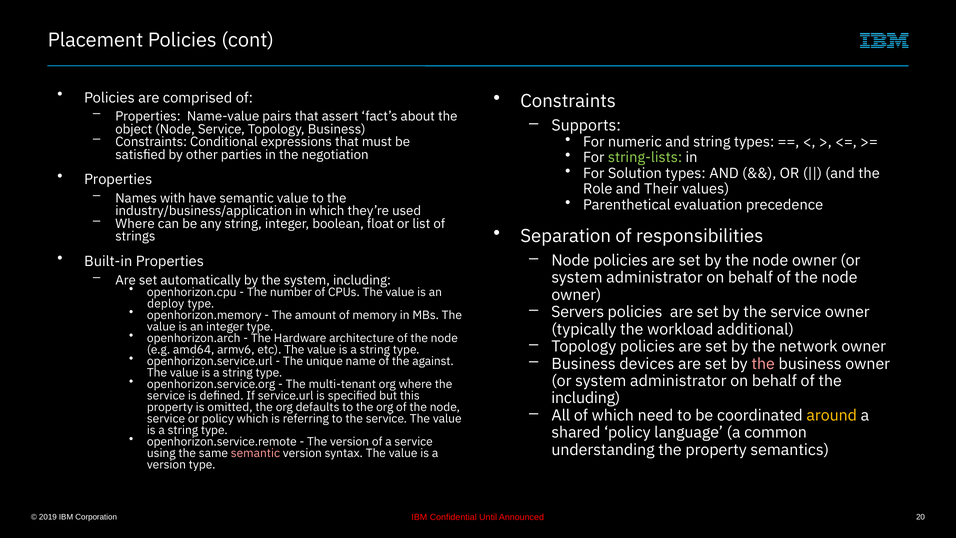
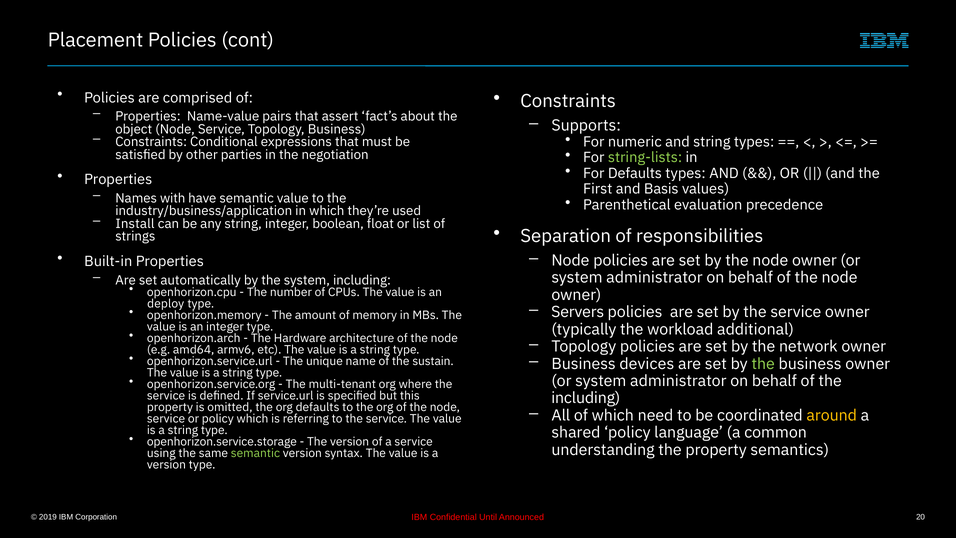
For Solution: Solution -> Defaults
Role: Role -> First
Their: Their -> Basis
Where at (135, 224): Where -> Install
against: against -> sustain
the at (763, 364) colour: pink -> light green
openhorizon.service.remote: openhorizon.service.remote -> openhorizon.service.storage
semantic at (255, 453) colour: pink -> light green
